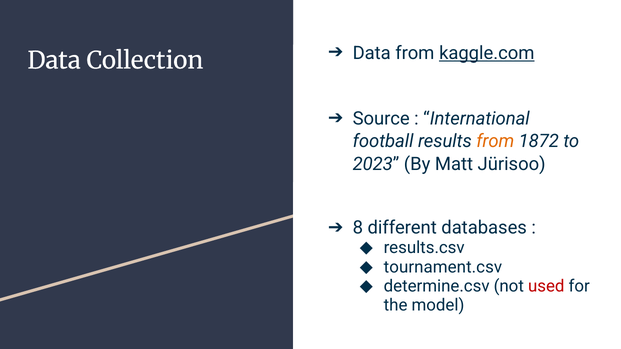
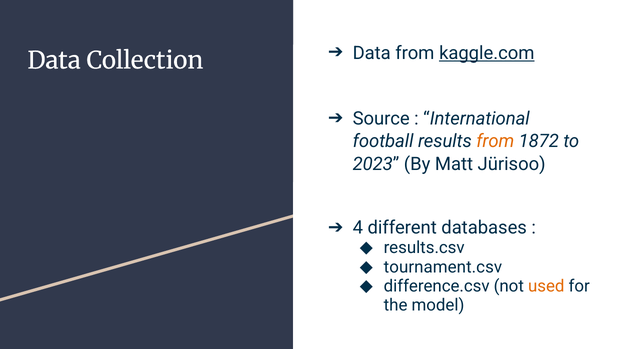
8: 8 -> 4
determine.csv: determine.csv -> difference.csv
used colour: red -> orange
